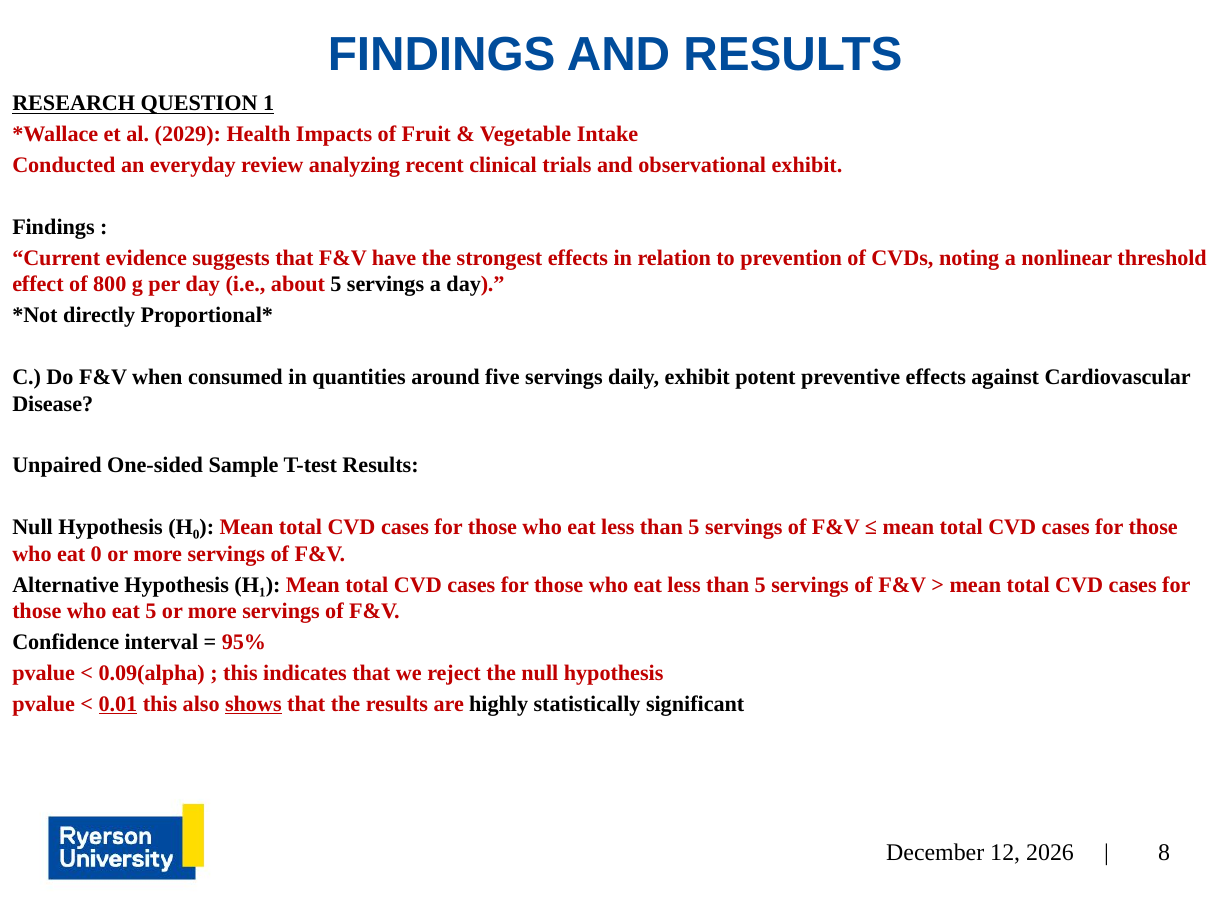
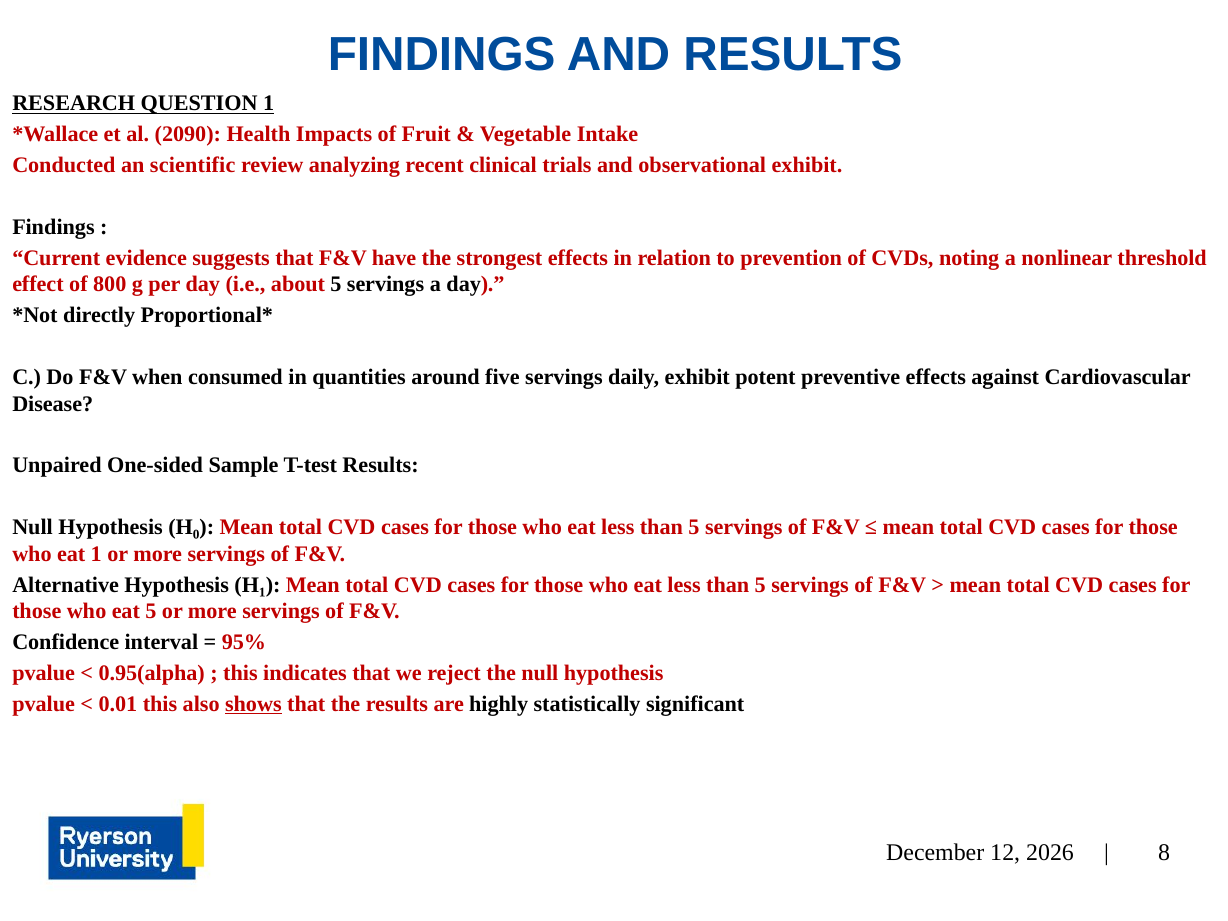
2029: 2029 -> 2090
everyday: everyday -> scientific
eat 0: 0 -> 1
0.09(alpha: 0.09(alpha -> 0.95(alpha
0.01 underline: present -> none
